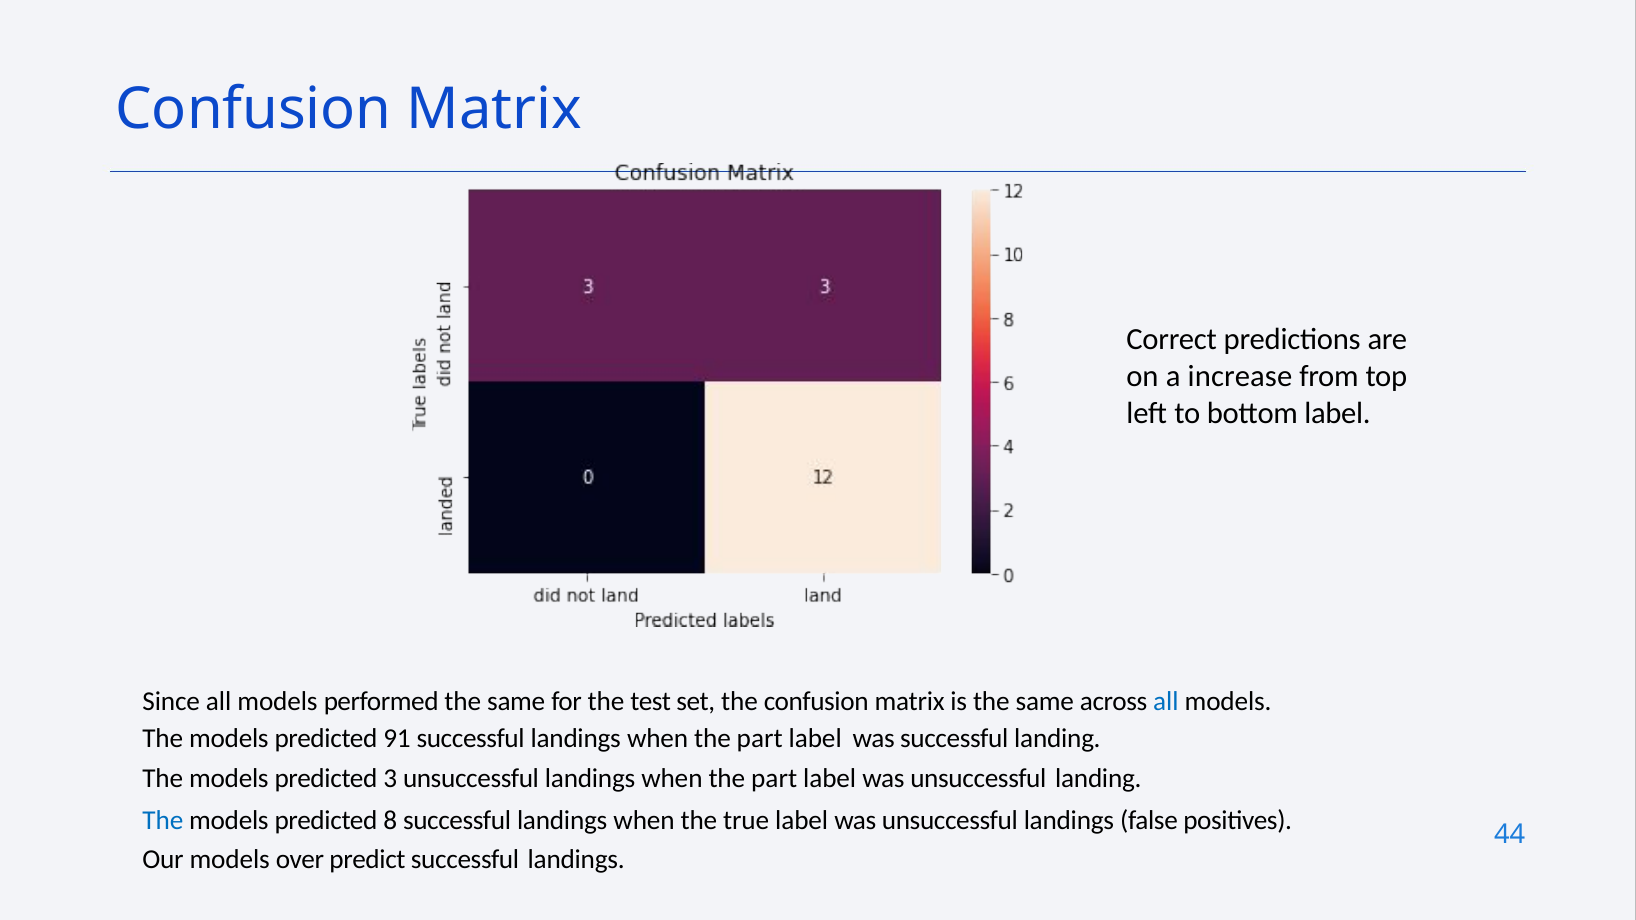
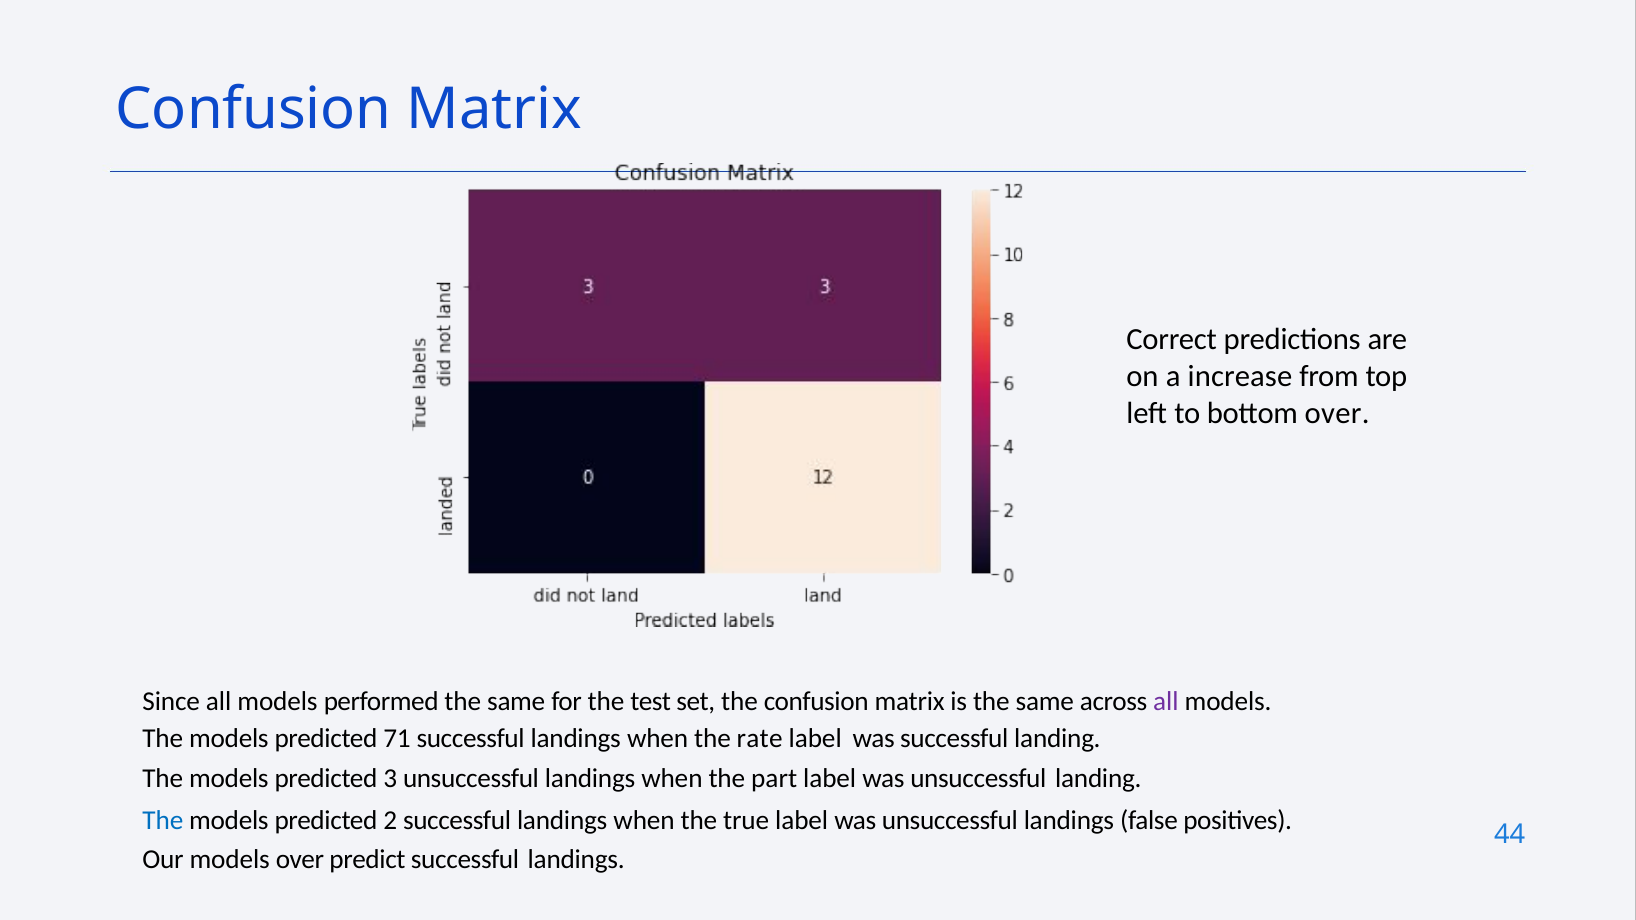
bottom label: label -> over
all at (1166, 702) colour: blue -> purple
91: 91 -> 71
part at (760, 739): part -> rate
8: 8 -> 2
